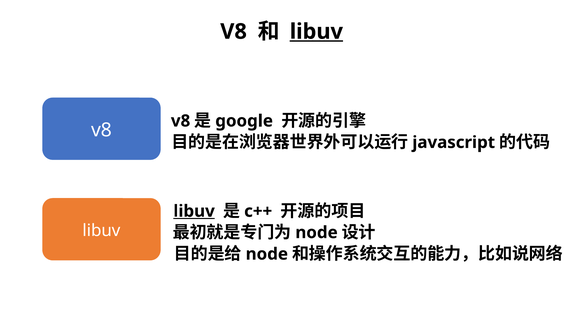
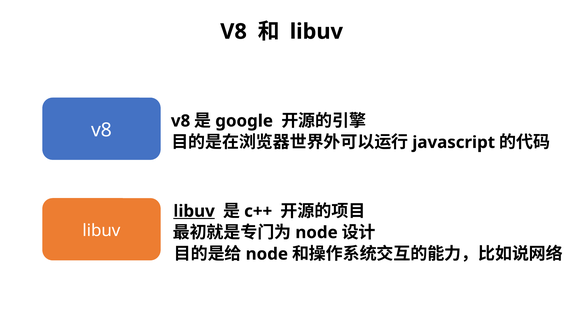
libuv at (316, 32) underline: present -> none
